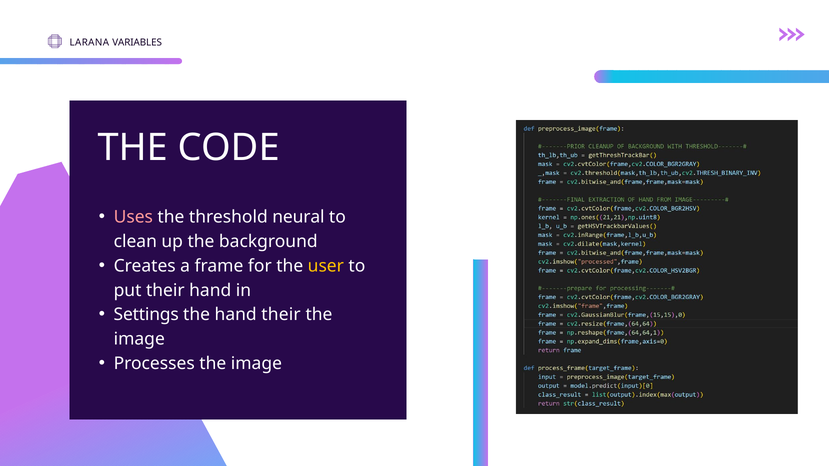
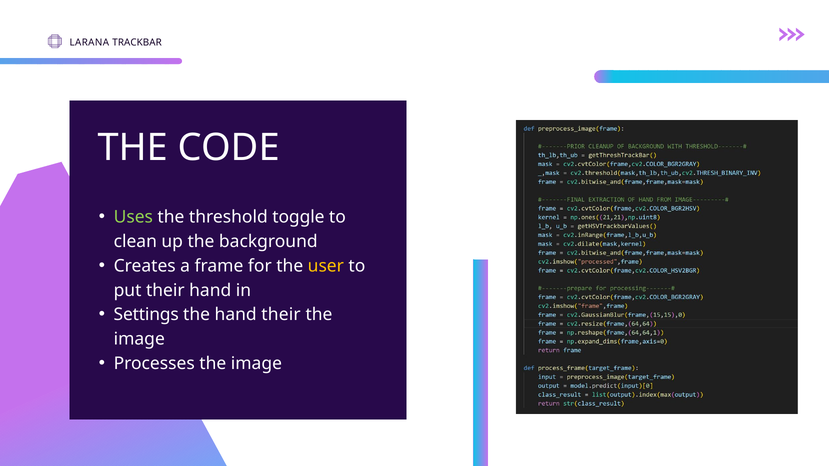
VARIABLES: VARIABLES -> TRACKBAR
Uses colour: pink -> light green
neural: neural -> toggle
